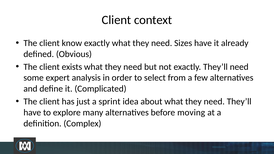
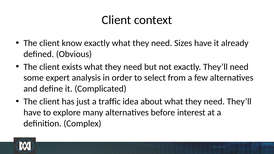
sprint: sprint -> traffic
moving: moving -> interest
